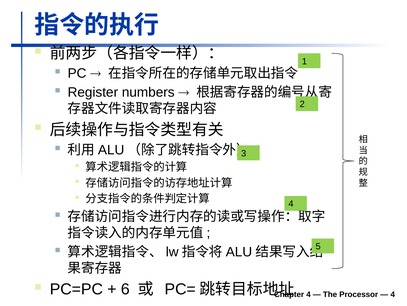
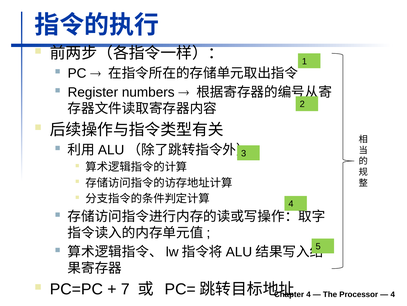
6: 6 -> 7
